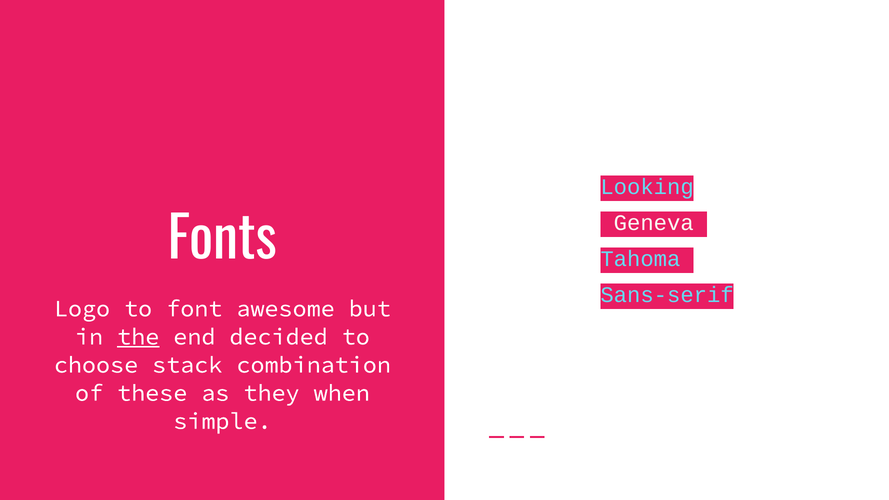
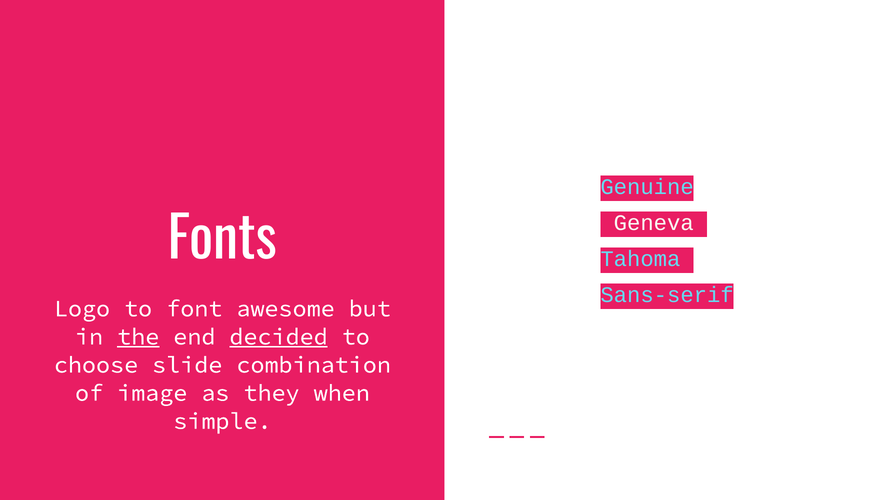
Looking: Looking -> Genuine
decided underline: none -> present
stack: stack -> slide
these: these -> image
